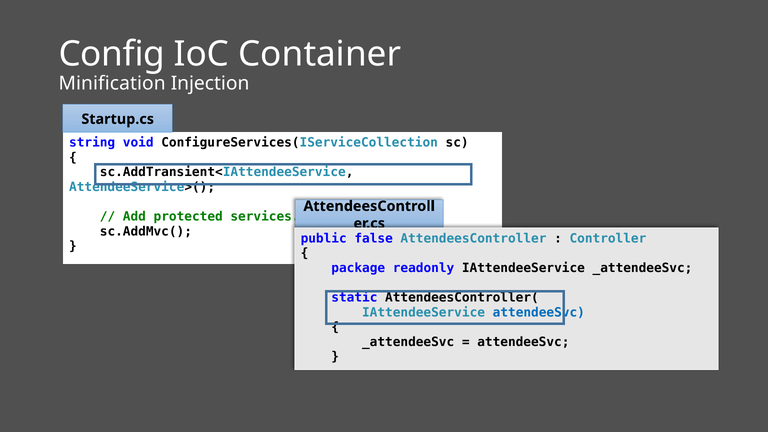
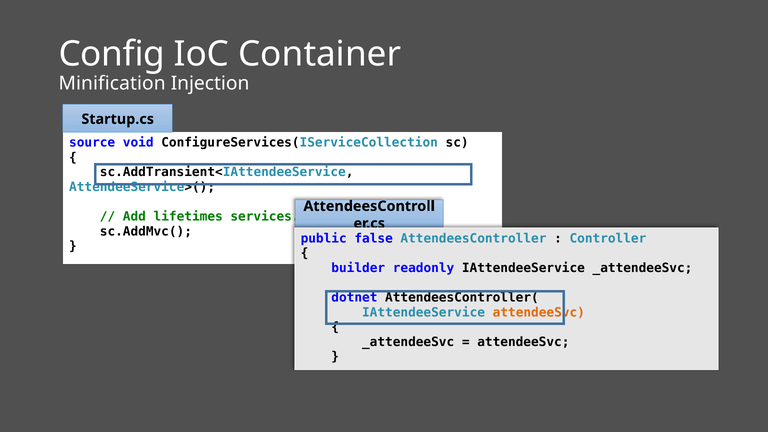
string: string -> source
protected: protected -> lifetimes
package: package -> builder
static: static -> dotnet
attendeeSvc at (539, 312) colour: blue -> orange
